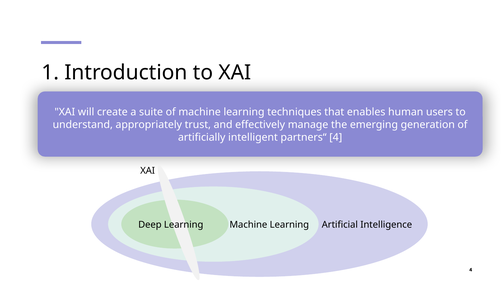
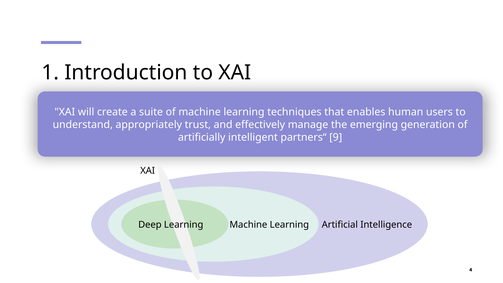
partners“ 4: 4 -> 9
